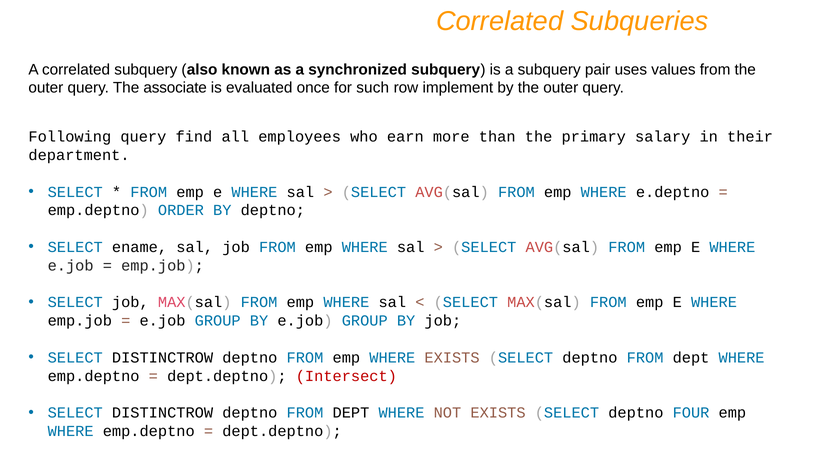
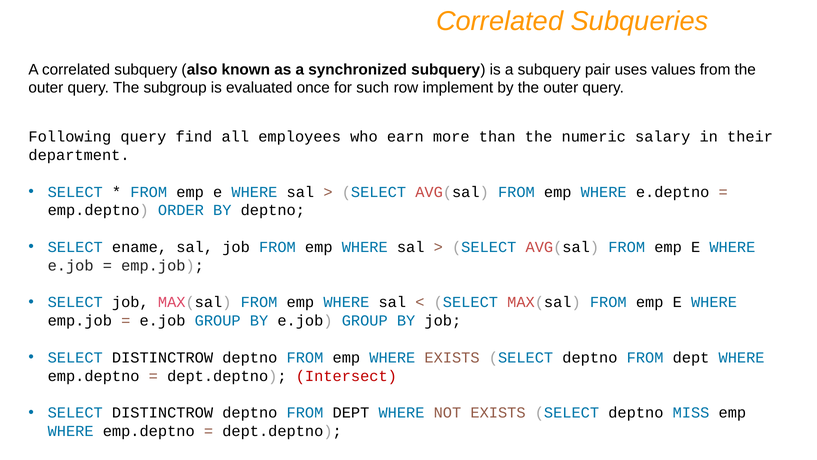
associate: associate -> subgroup
primary: primary -> numeric
FOUR: FOUR -> MISS
